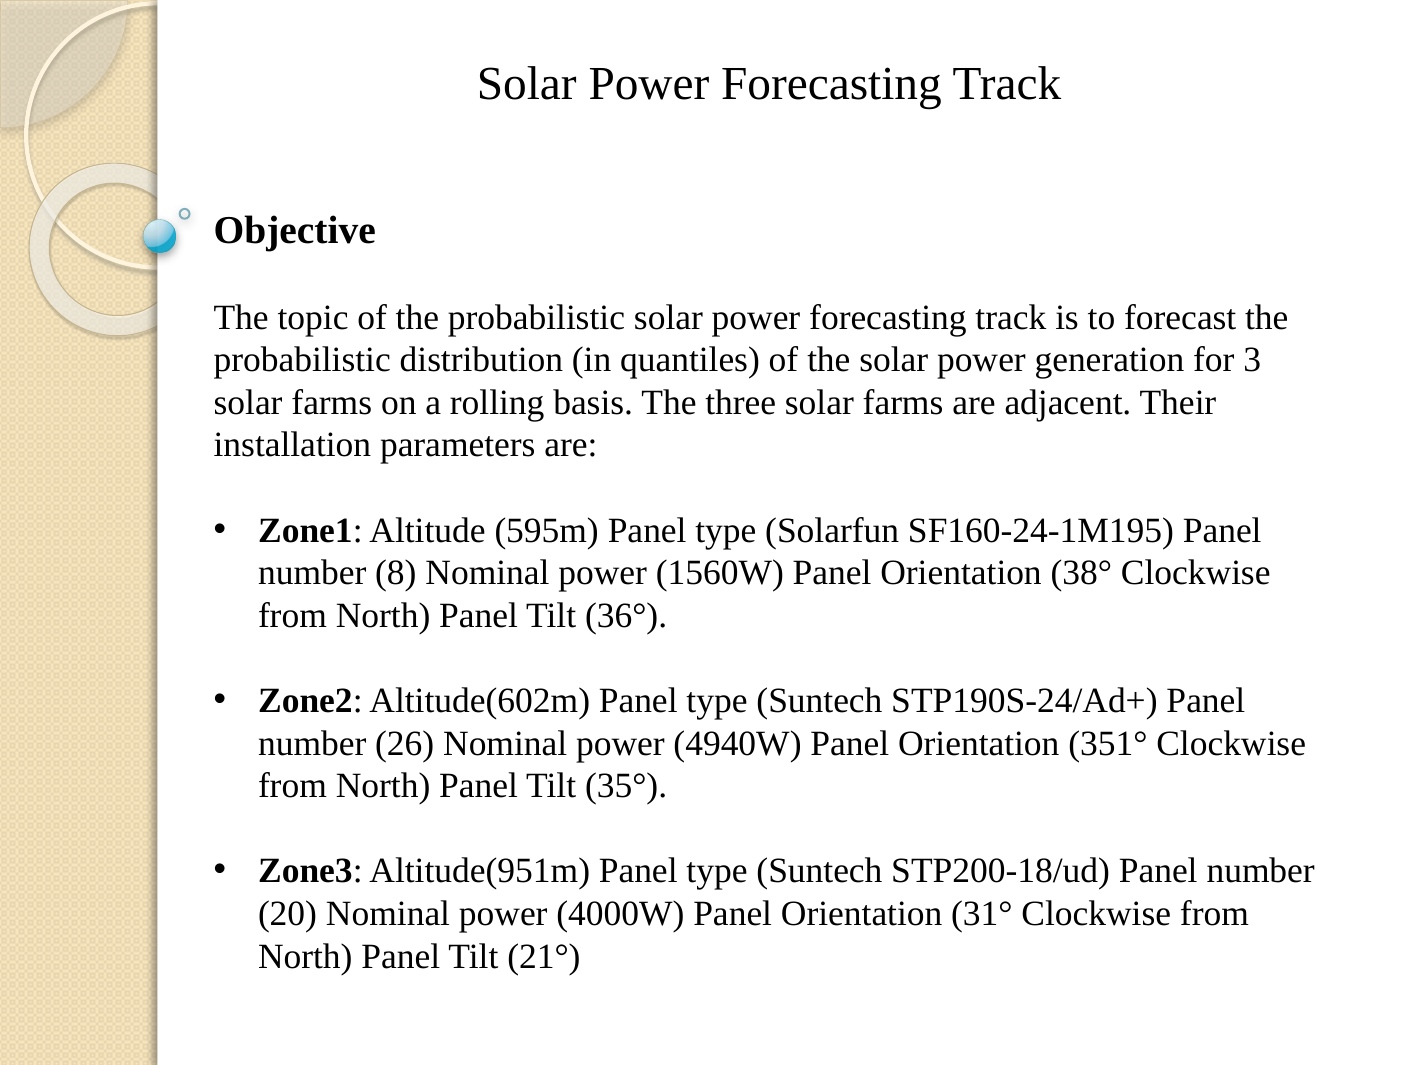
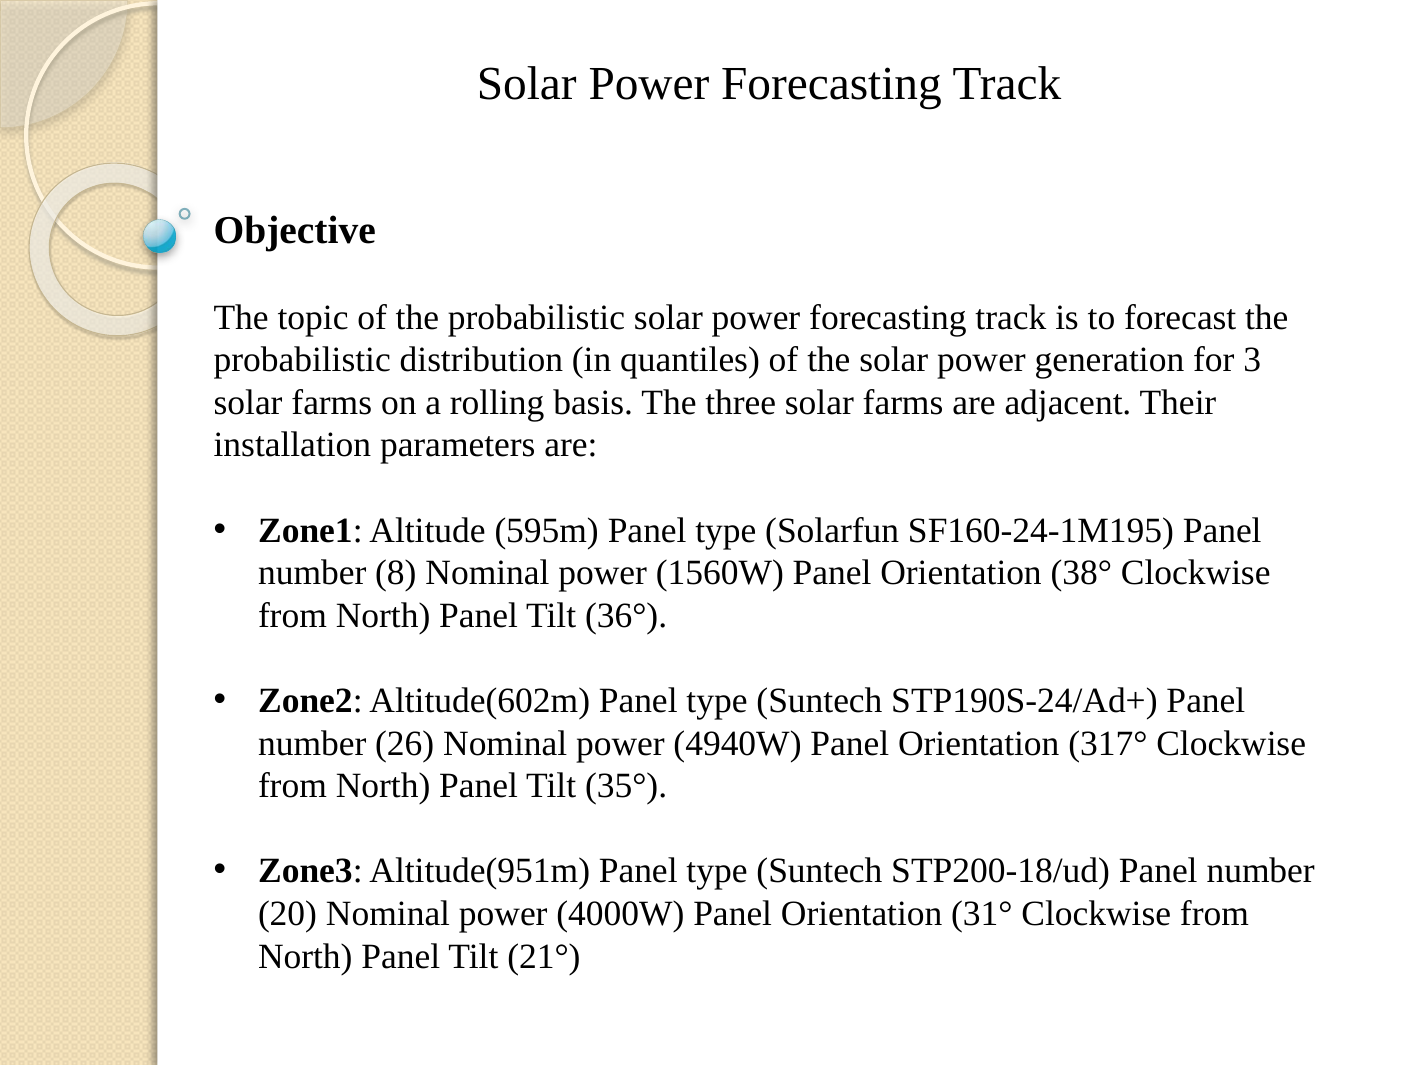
351°: 351° -> 317°
